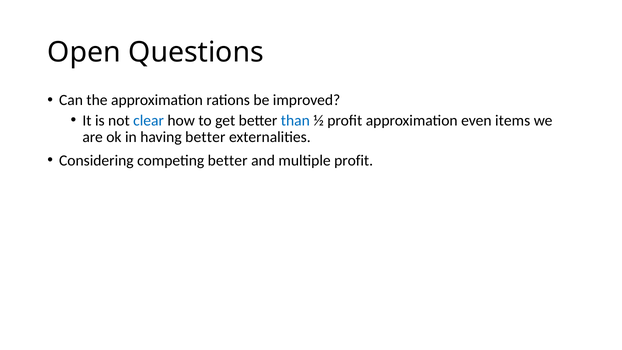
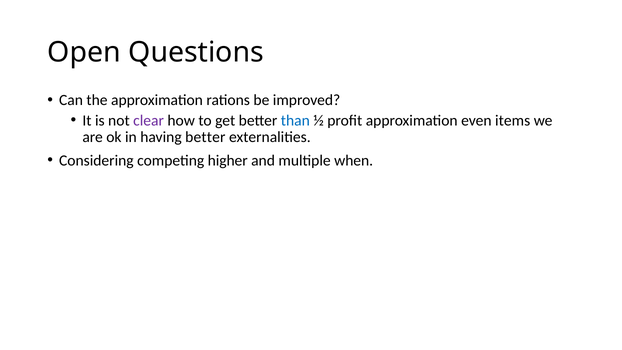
clear colour: blue -> purple
competing better: better -> higher
multiple profit: profit -> when
